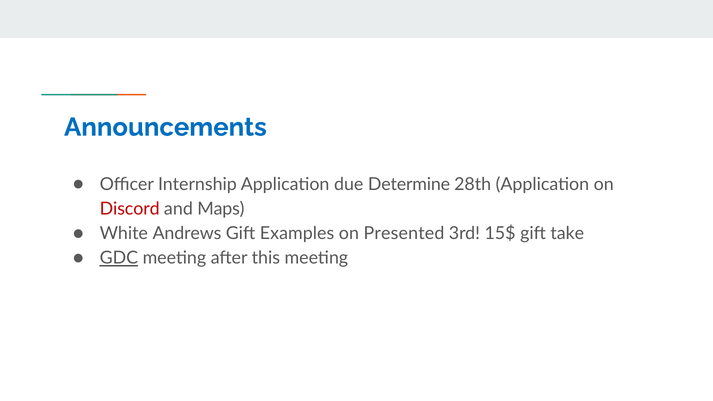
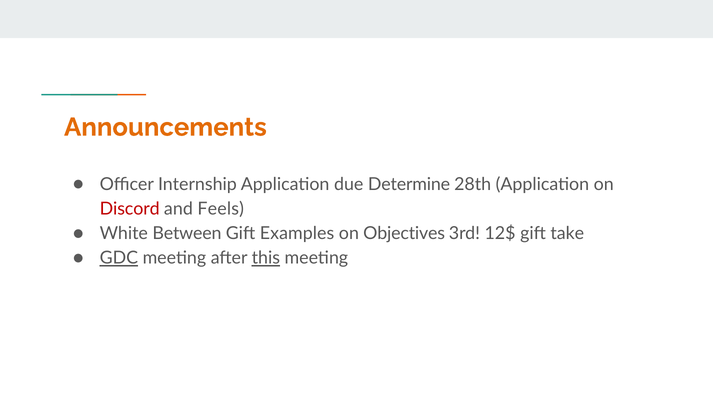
Announcements colour: blue -> orange
Maps: Maps -> Feels
Andrews: Andrews -> Between
Presented: Presented -> Objectives
15$: 15$ -> 12$
this underline: none -> present
